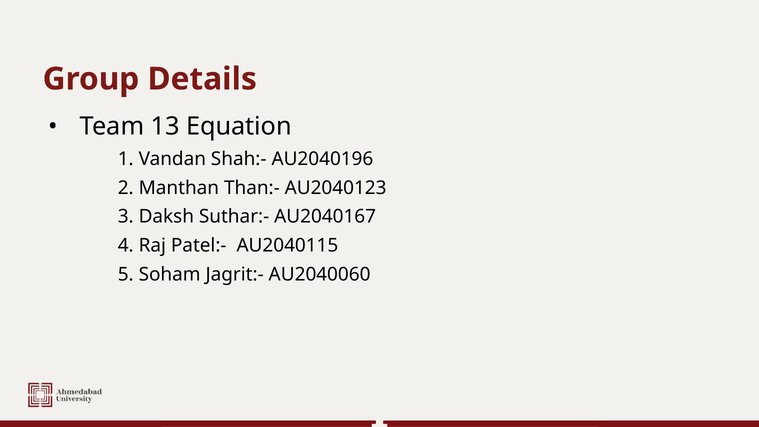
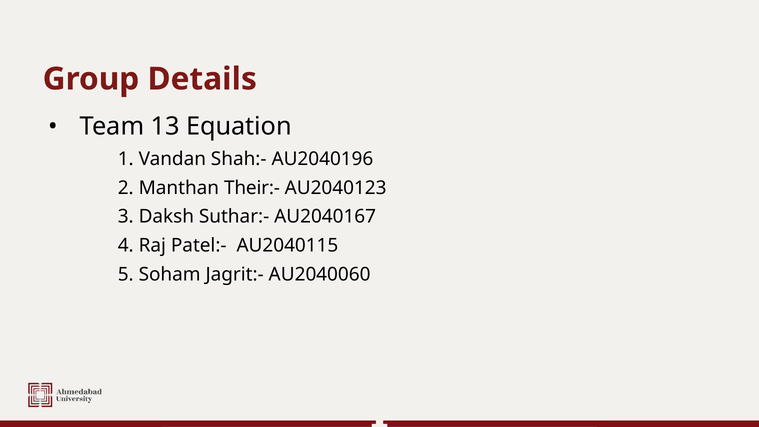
Than:-: Than:- -> Their:-
